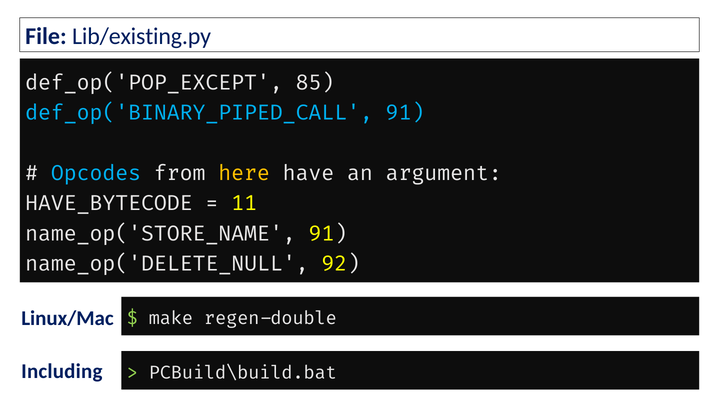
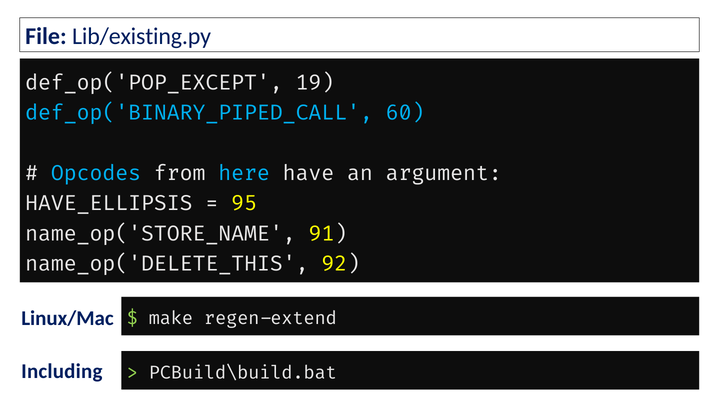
85: 85 -> 19
def_op('BINARY_PIPED_CALL 91: 91 -> 60
here colour: yellow -> light blue
HAVE_BYTECODE: HAVE_BYTECODE -> HAVE_ELLIPSIS
11: 11 -> 95
name_op('DELETE_NULL: name_op('DELETE_NULL -> name_op('DELETE_THIS
regen-double: regen-double -> regen-extend
